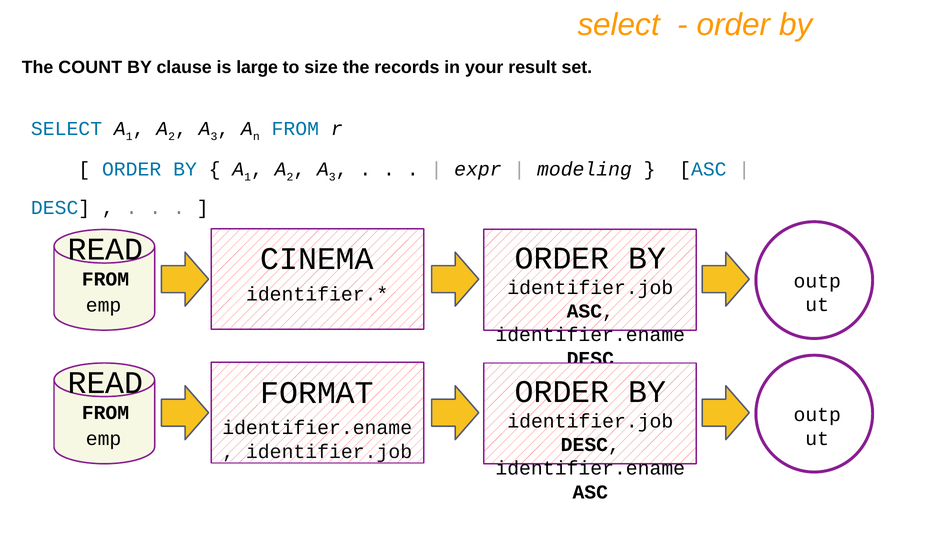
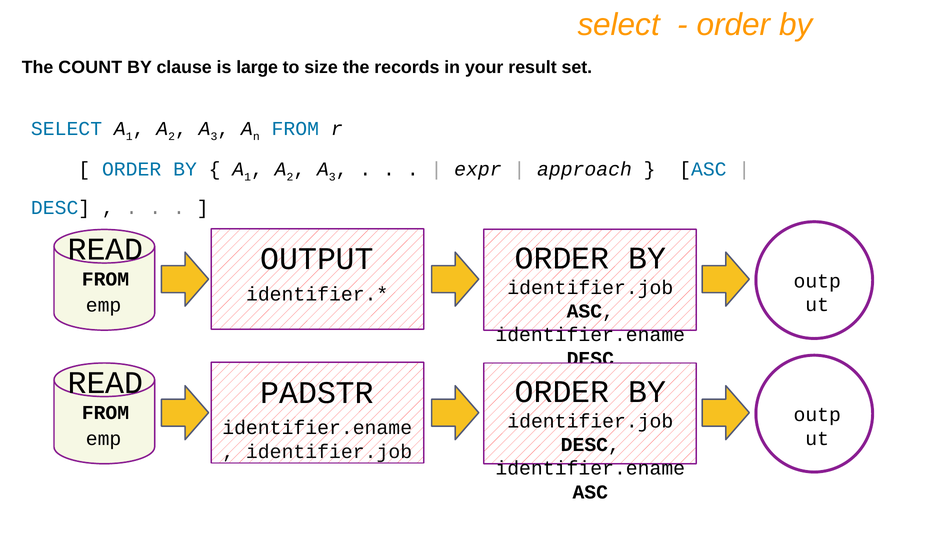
modeling: modeling -> approach
CINEMA: CINEMA -> OUTPUT
FORMAT: FORMAT -> PADSTR
